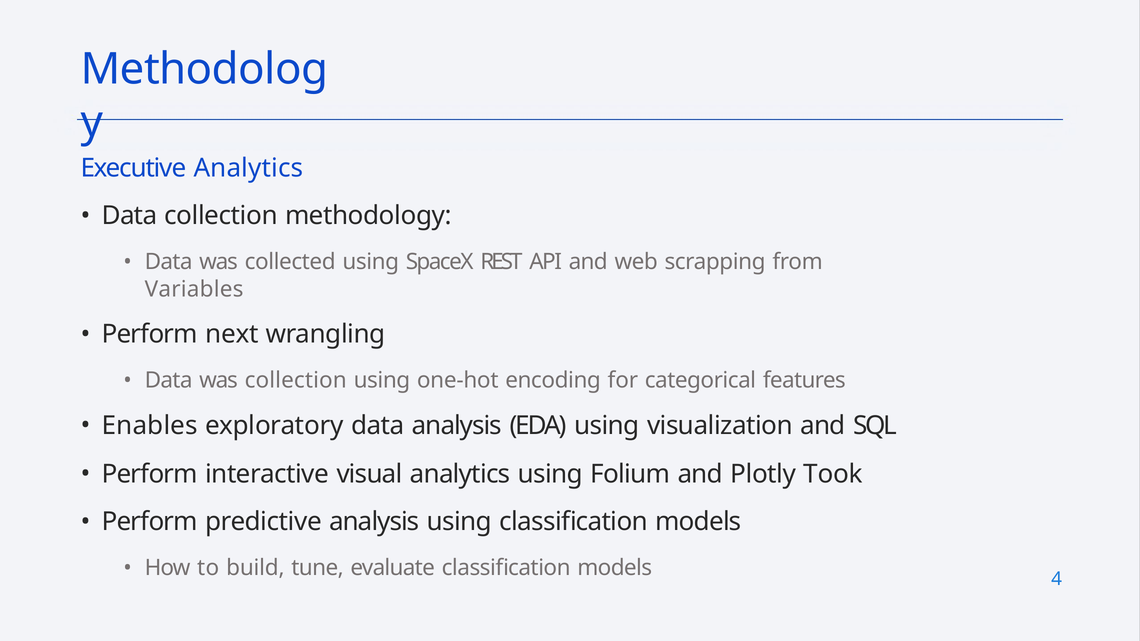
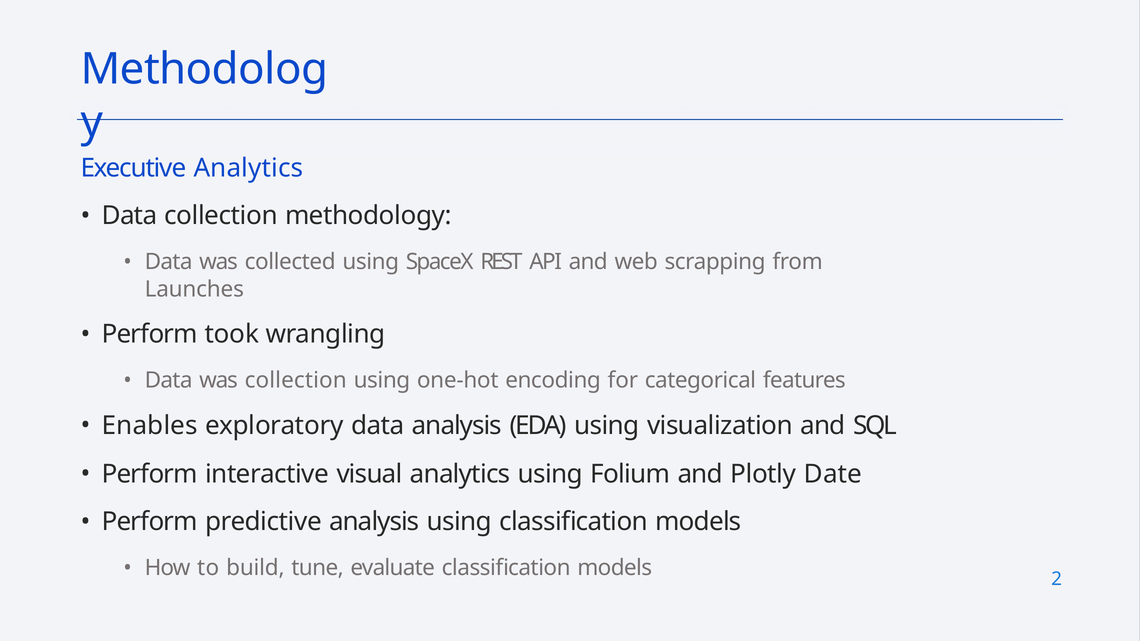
Variables: Variables -> Launches
next: next -> took
Took: Took -> Date
4: 4 -> 2
